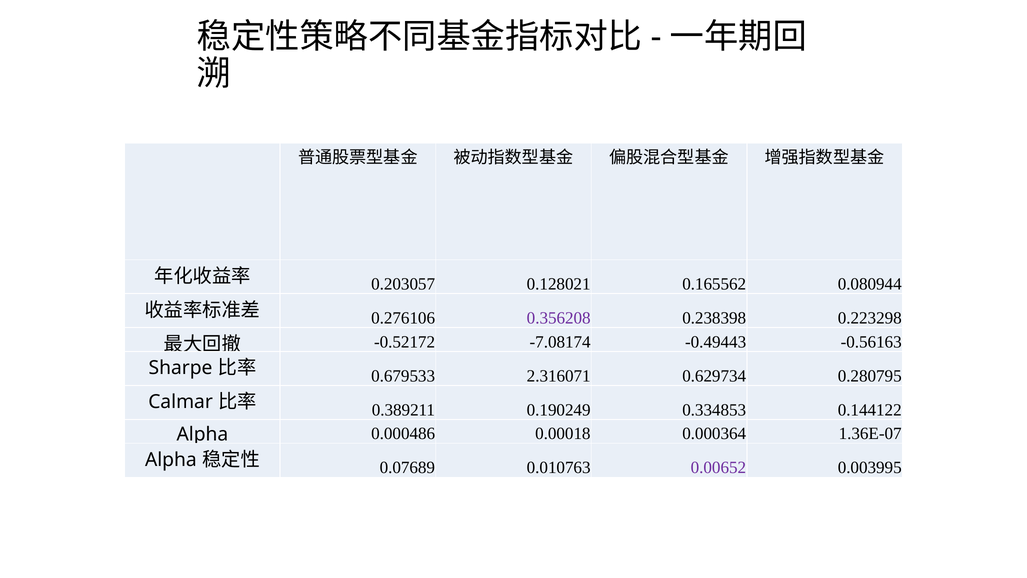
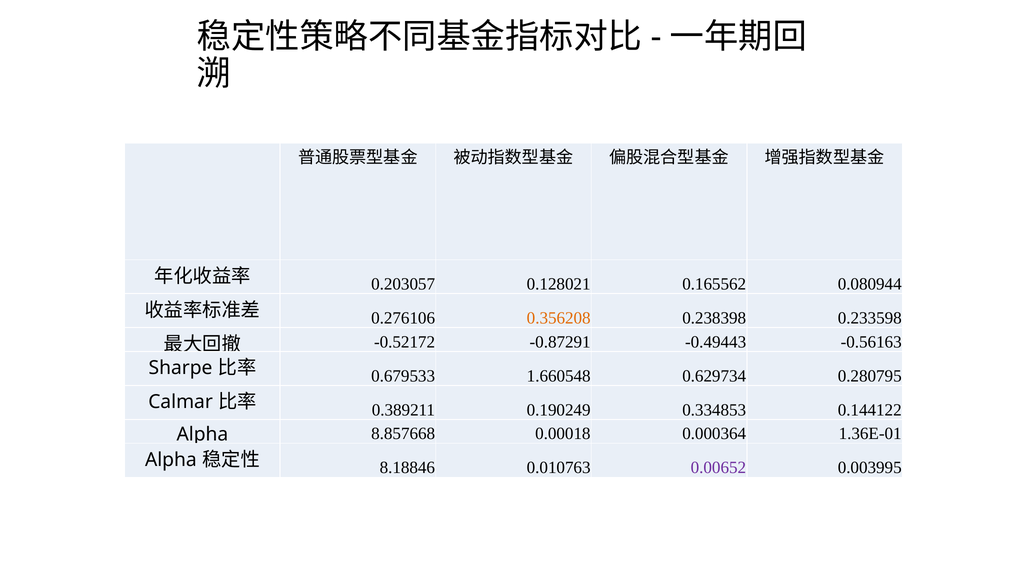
0.356208 colour: purple -> orange
0.223298: 0.223298 -> 0.233598
-7.08174: -7.08174 -> -0.87291
2.316071: 2.316071 -> 1.660548
0.000486: 0.000486 -> 8.857668
1.36E-07: 1.36E-07 -> 1.36E-01
0.07689: 0.07689 -> 8.18846
